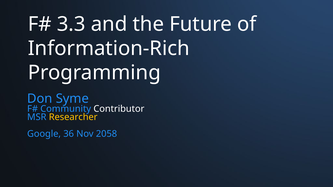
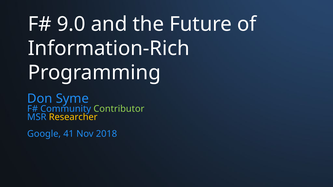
3.3: 3.3 -> 9.0
Contributor colour: white -> light green
36: 36 -> 41
2058: 2058 -> 2018
